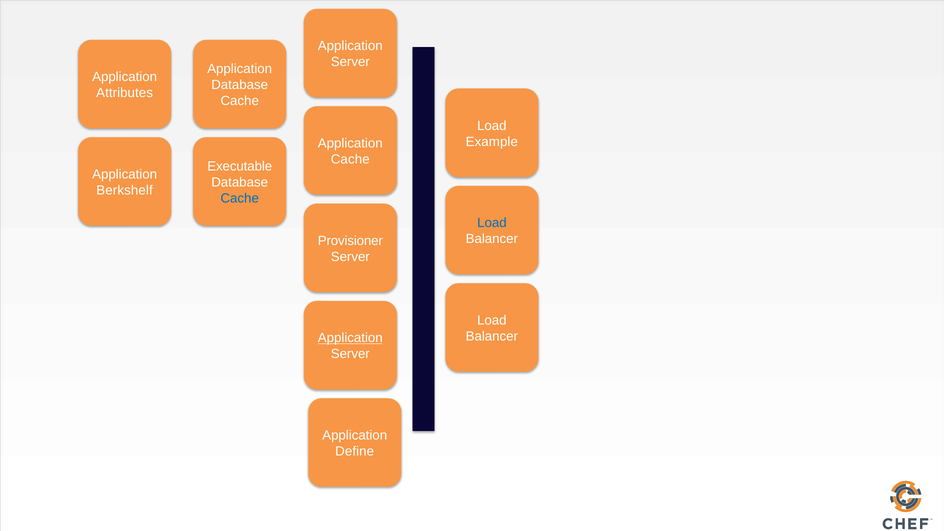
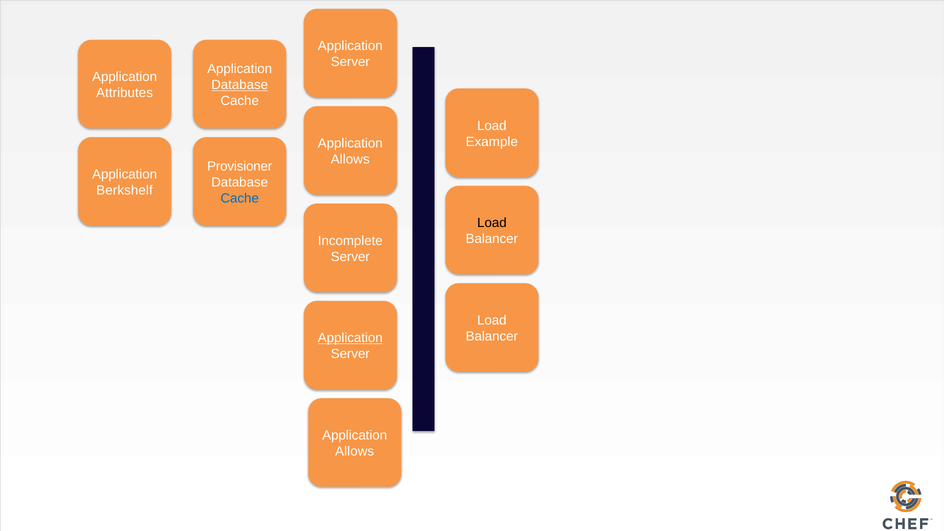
Database at (240, 85) underline: none -> present
Cache at (350, 159): Cache -> Allows
Executable: Executable -> Provisioner
Load at (492, 223) colour: blue -> black
Provisioner: Provisioner -> Incomplete
Define at (355, 451): Define -> Allows
